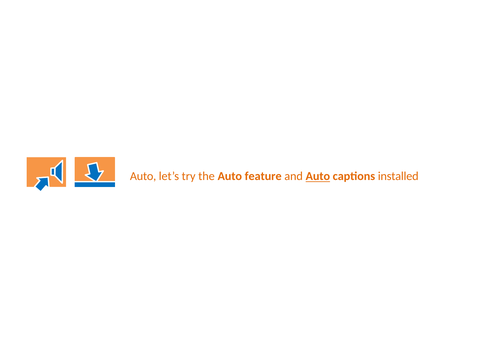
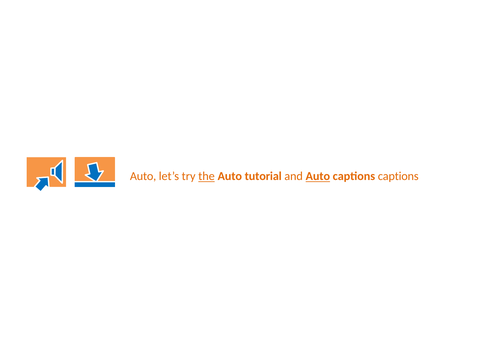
the underline: none -> present
feature: feature -> tutorial
captions installed: installed -> captions
